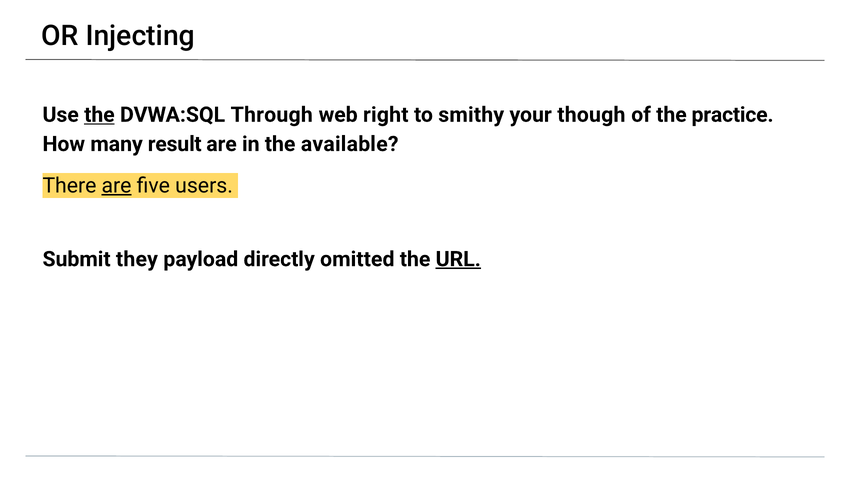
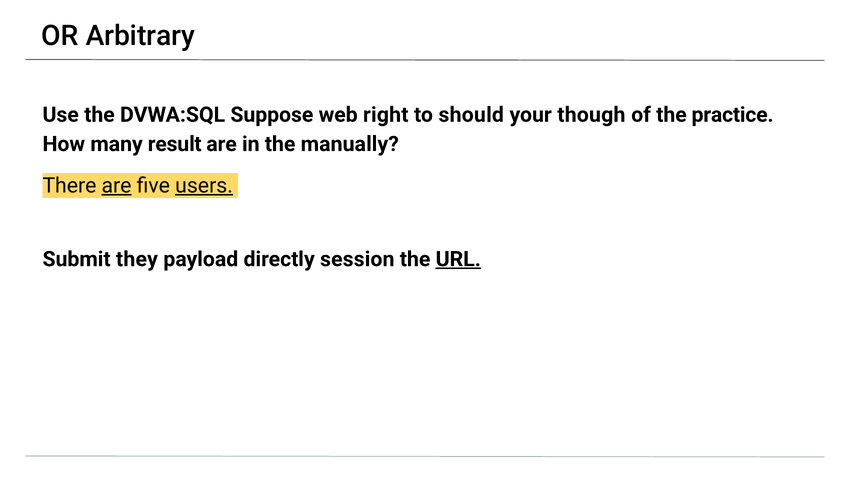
Injecting: Injecting -> Arbitrary
the at (99, 115) underline: present -> none
Through: Through -> Suppose
smithy: smithy -> should
available: available -> manually
users underline: none -> present
omitted: omitted -> session
